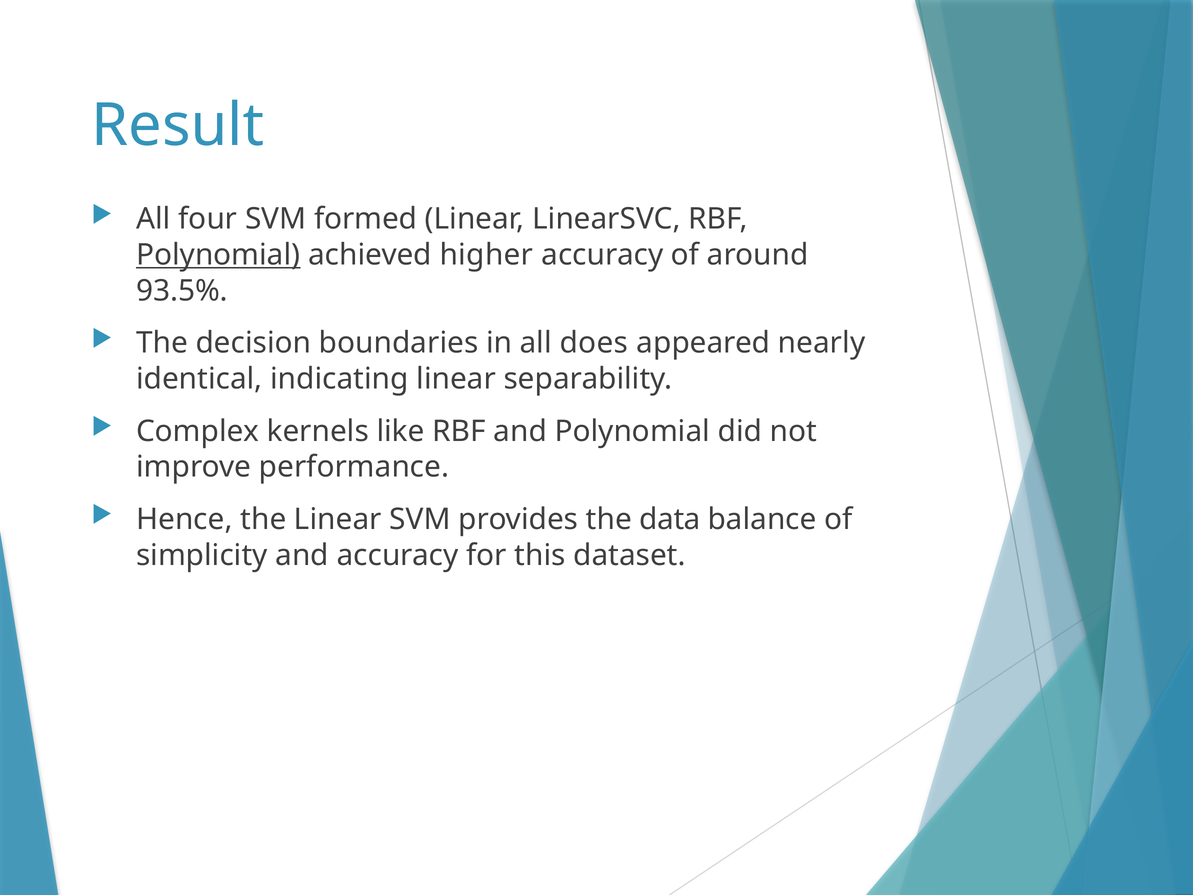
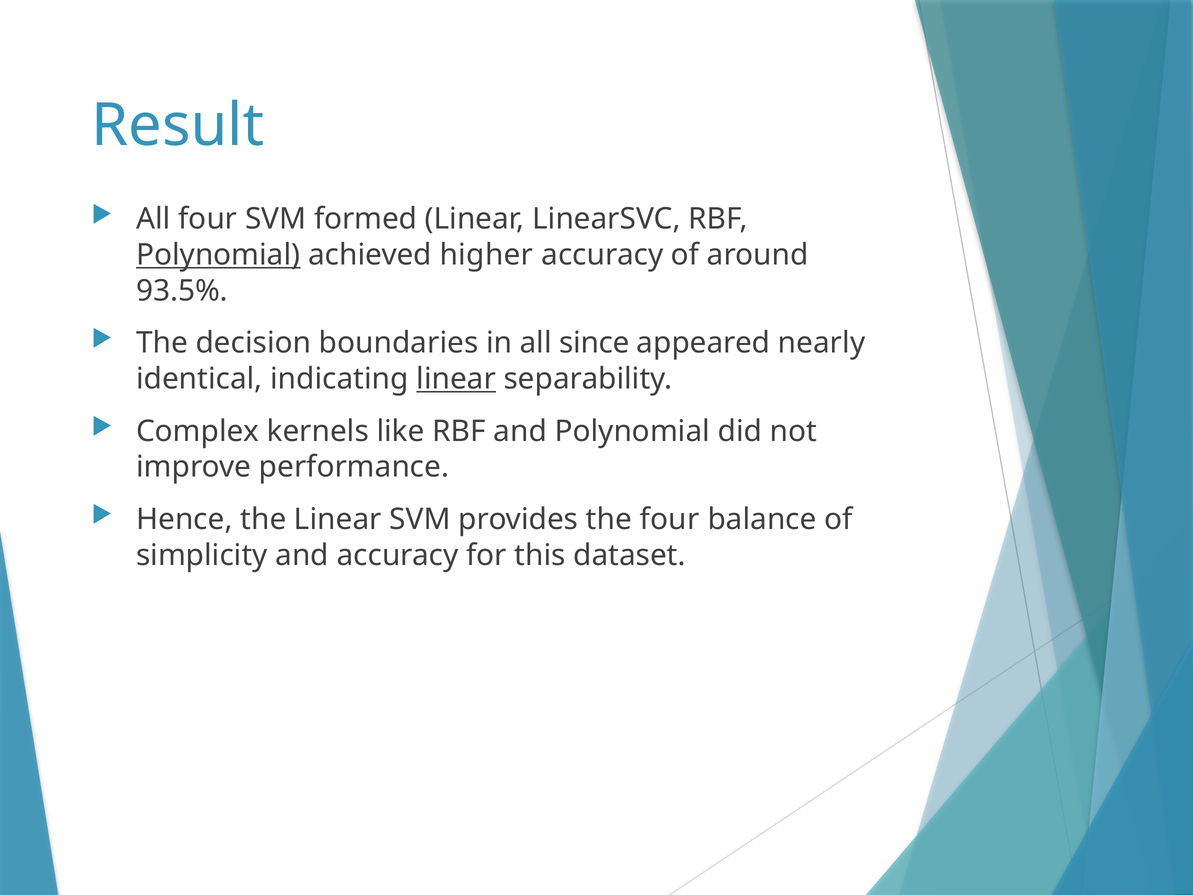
does: does -> since
linear at (456, 379) underline: none -> present
the data: data -> four
